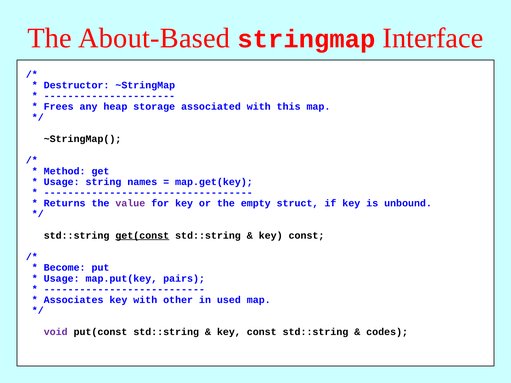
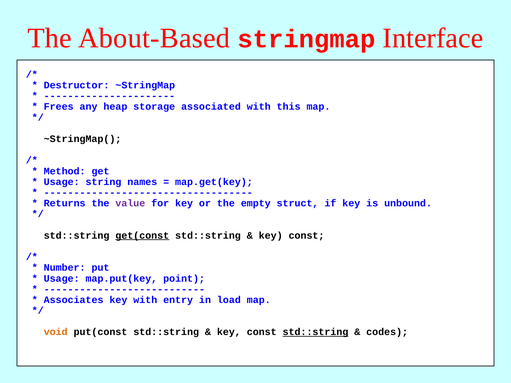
Become: Become -> Number
pairs at (184, 279): pairs -> point
other: other -> entry
used: used -> load
void colour: purple -> orange
std::string at (315, 332) underline: none -> present
